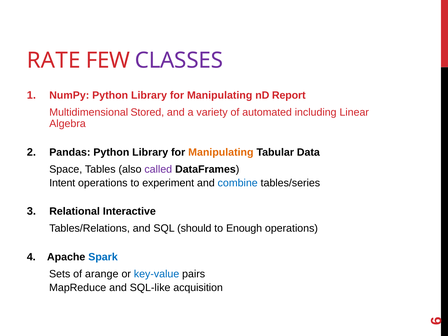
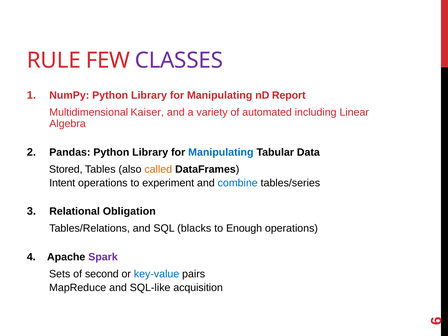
RATE: RATE -> RULE
Stored: Stored -> Kaiser
Manipulating at (221, 152) colour: orange -> blue
Space: Space -> Stored
called colour: purple -> orange
Interactive: Interactive -> Obligation
should: should -> blacks
Spark colour: blue -> purple
arange: arange -> second
